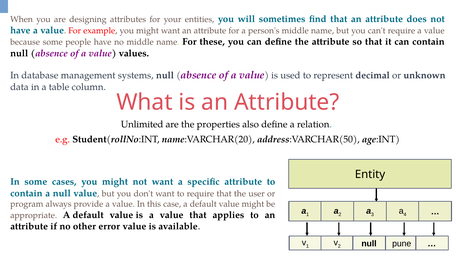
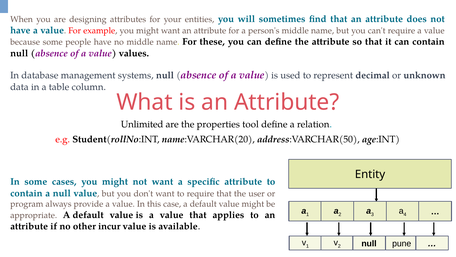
also: also -> tool
error: error -> incur
